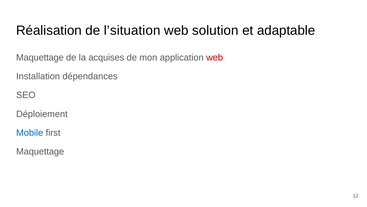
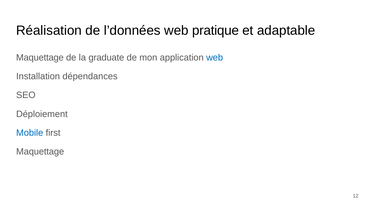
l’situation: l’situation -> l’données
solution: solution -> pratique
acquises: acquises -> graduate
web at (215, 57) colour: red -> blue
